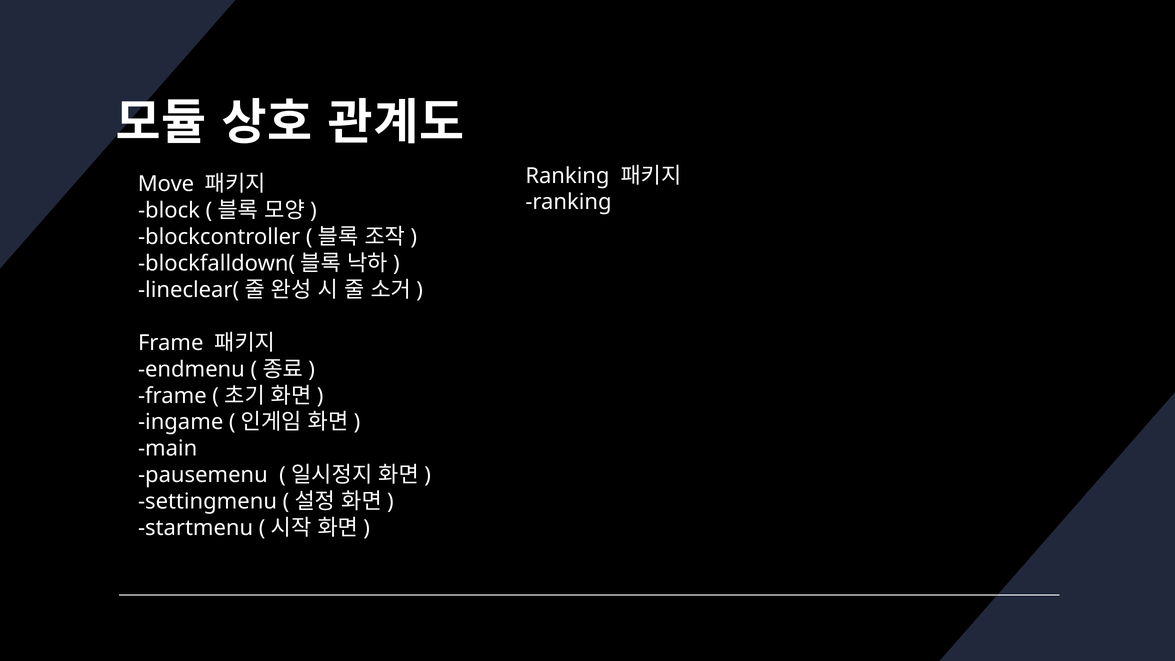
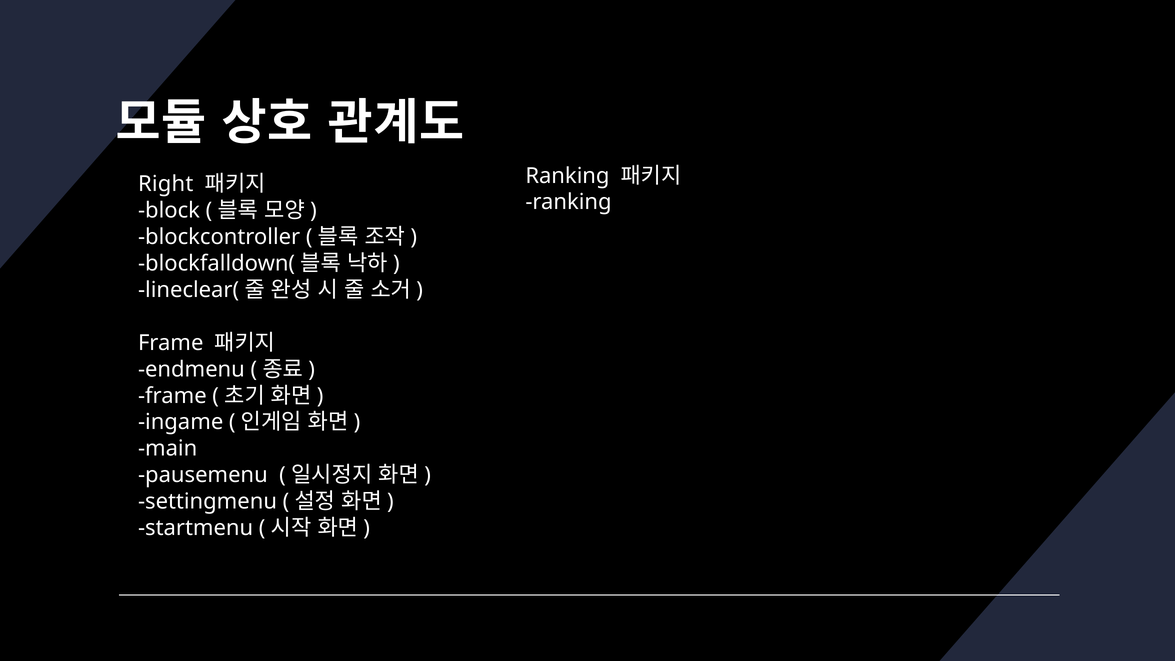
Move: Move -> Right
